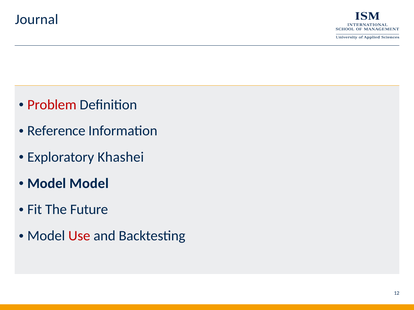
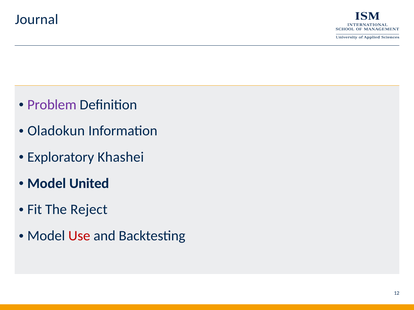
Problem colour: red -> purple
Reference: Reference -> Oladokun
Model Model: Model -> United
Future: Future -> Reject
